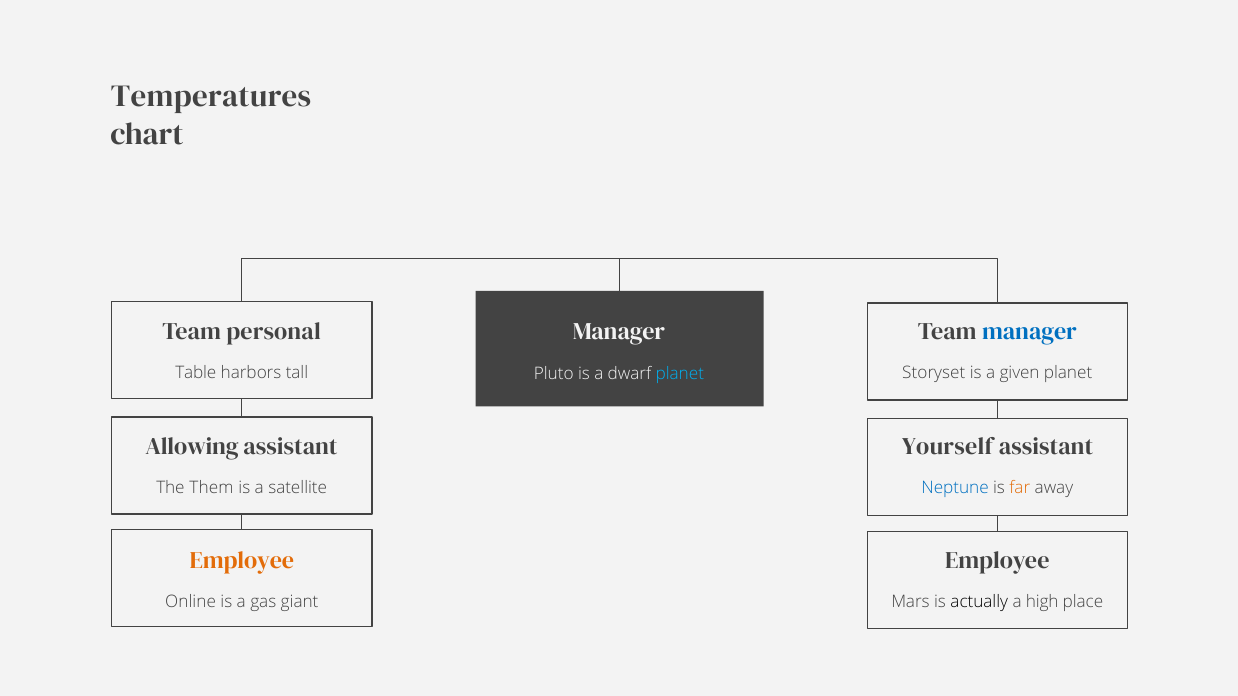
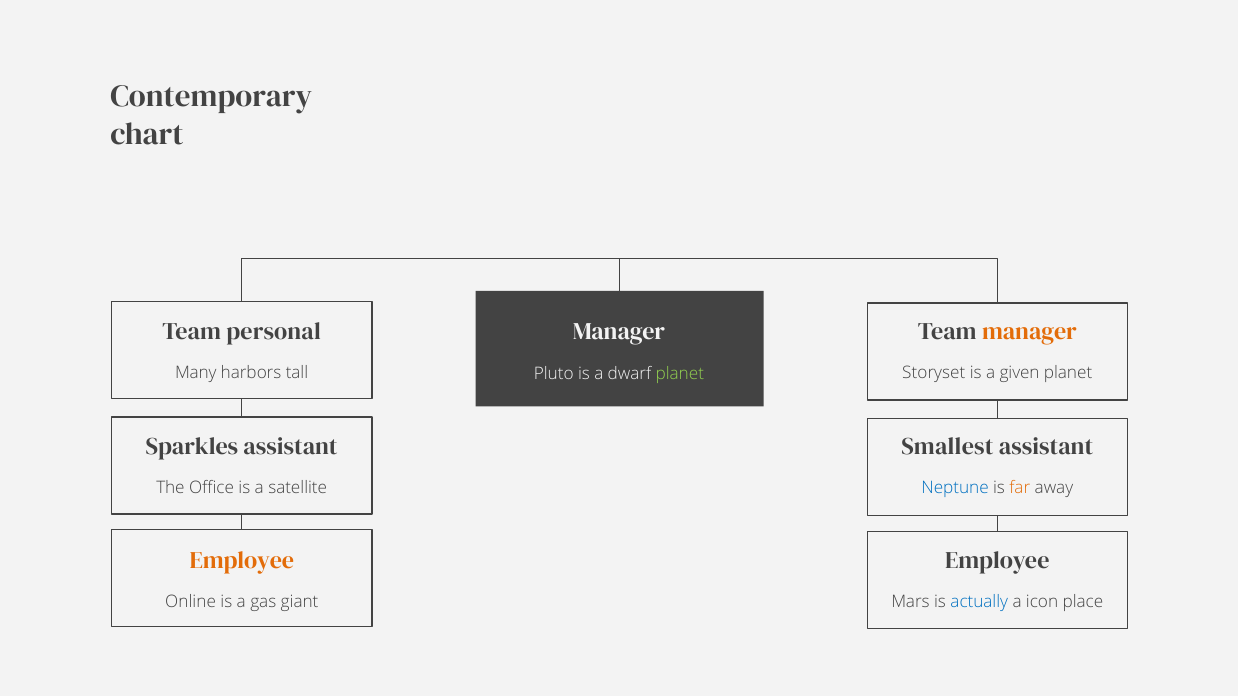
Temperatures: Temperatures -> Contemporary
manager at (1029, 332) colour: blue -> orange
Table: Table -> Many
planet at (680, 374) colour: light blue -> light green
Allowing: Allowing -> Sparkles
Yourself: Yourself -> Smallest
Them: Them -> Office
actually colour: black -> blue
high: high -> icon
